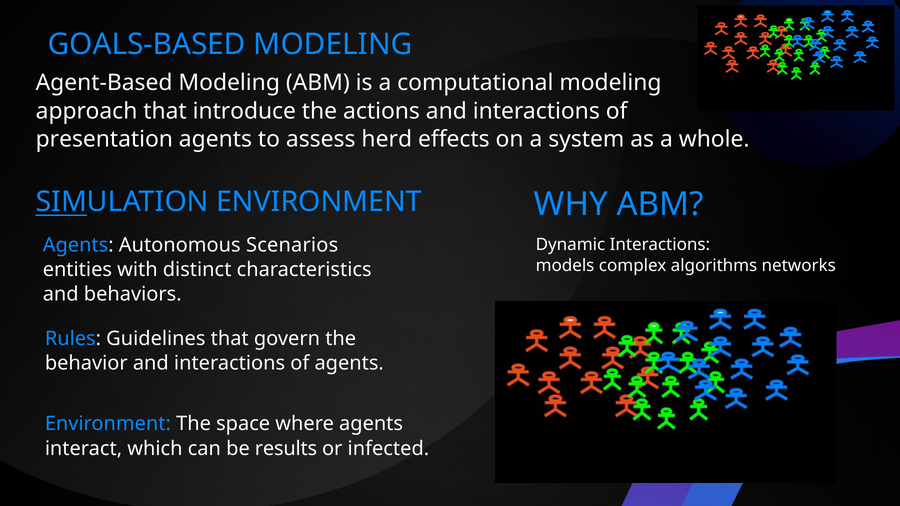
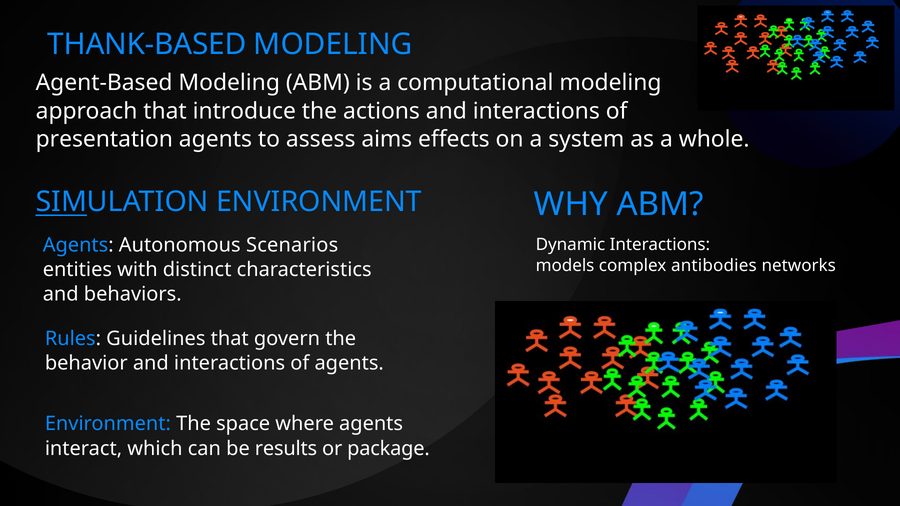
GOALS-BASED: GOALS-BASED -> THANK-BASED
herd: herd -> aims
algorithms: algorithms -> antibodies
infected: infected -> package
